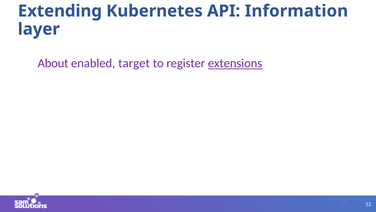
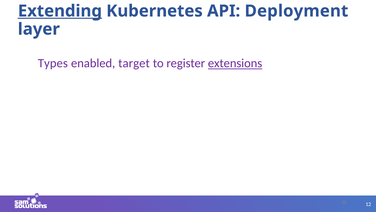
Extending underline: none -> present
Information: Information -> Deployment
About: About -> Types
